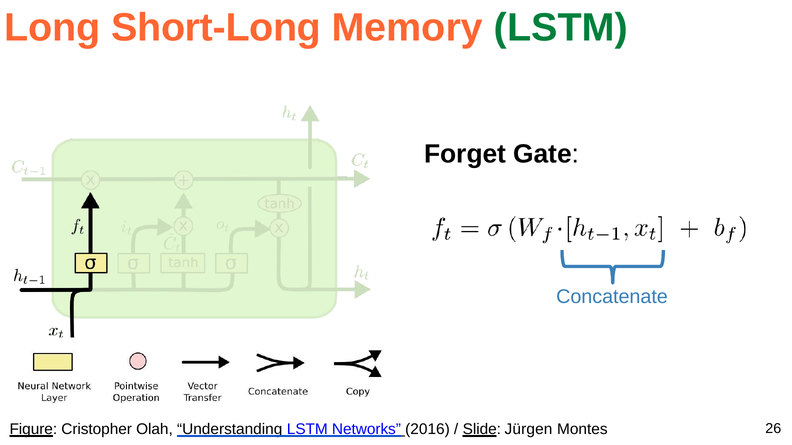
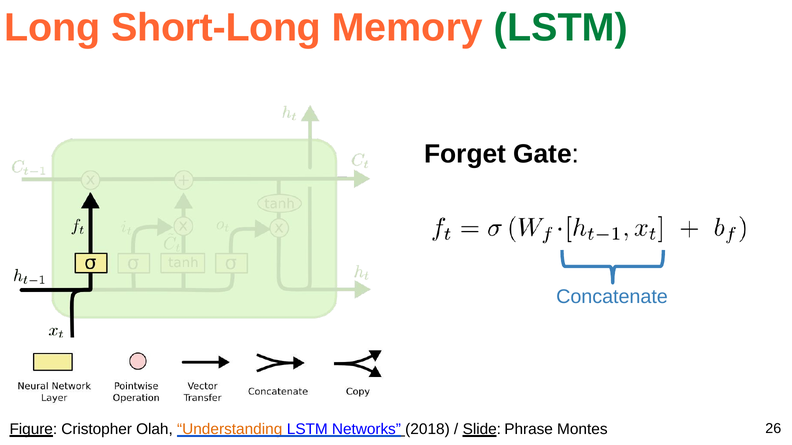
Understanding colour: black -> orange
2016: 2016 -> 2018
Jürgen: Jürgen -> Phrase
